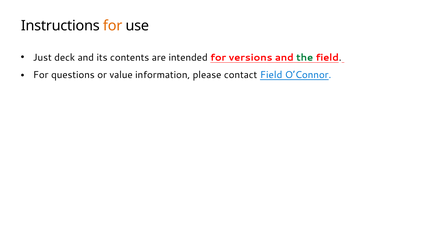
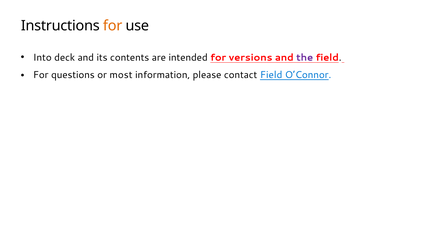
Just: Just -> Into
the colour: green -> purple
value: value -> most
